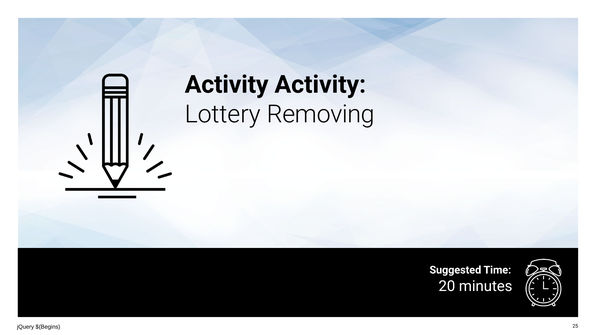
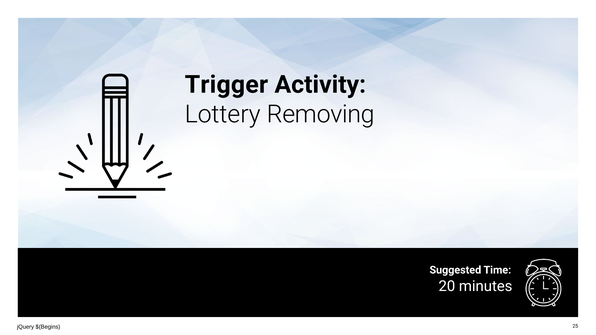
Activity at (227, 85): Activity -> Trigger
